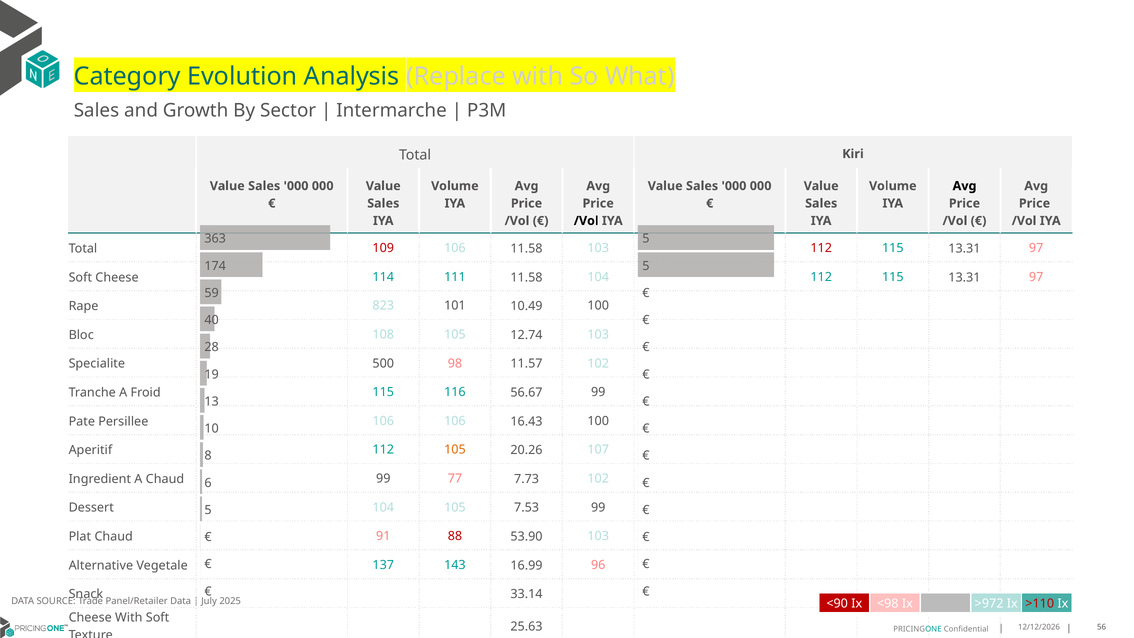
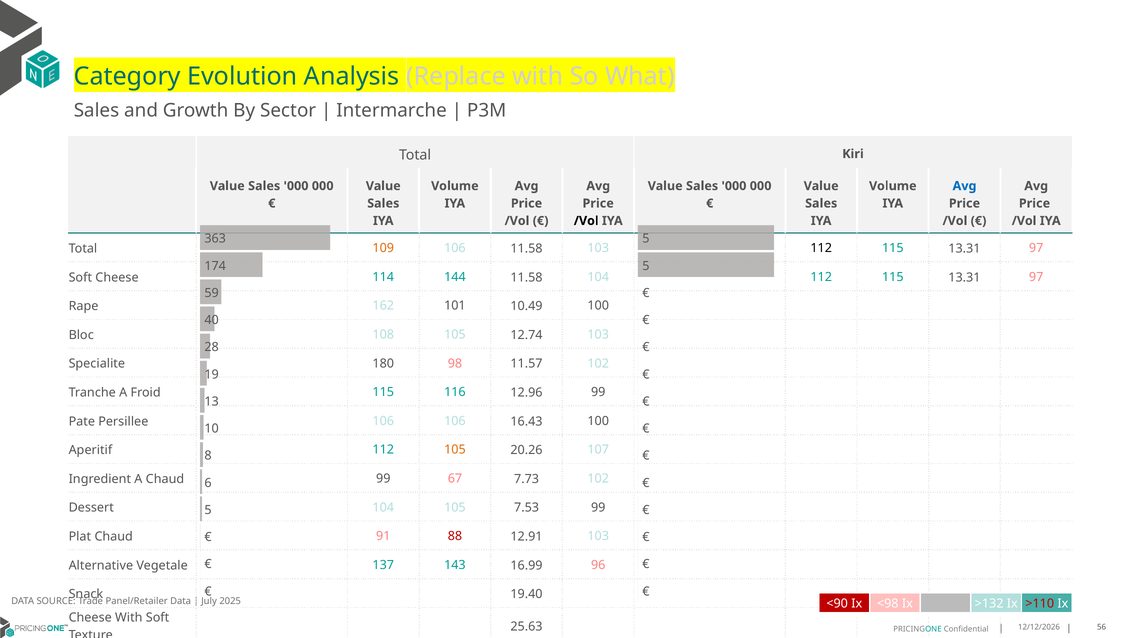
Avg at (965, 186) colour: black -> blue
109 colour: red -> orange
112 at (821, 248) colour: red -> black
111: 111 -> 144
823: 823 -> 162
500: 500 -> 180
56.67: 56.67 -> 12.96
77: 77 -> 67
53.90: 53.90 -> 12.91
33.14: 33.14 -> 19.40
>972: >972 -> >132
